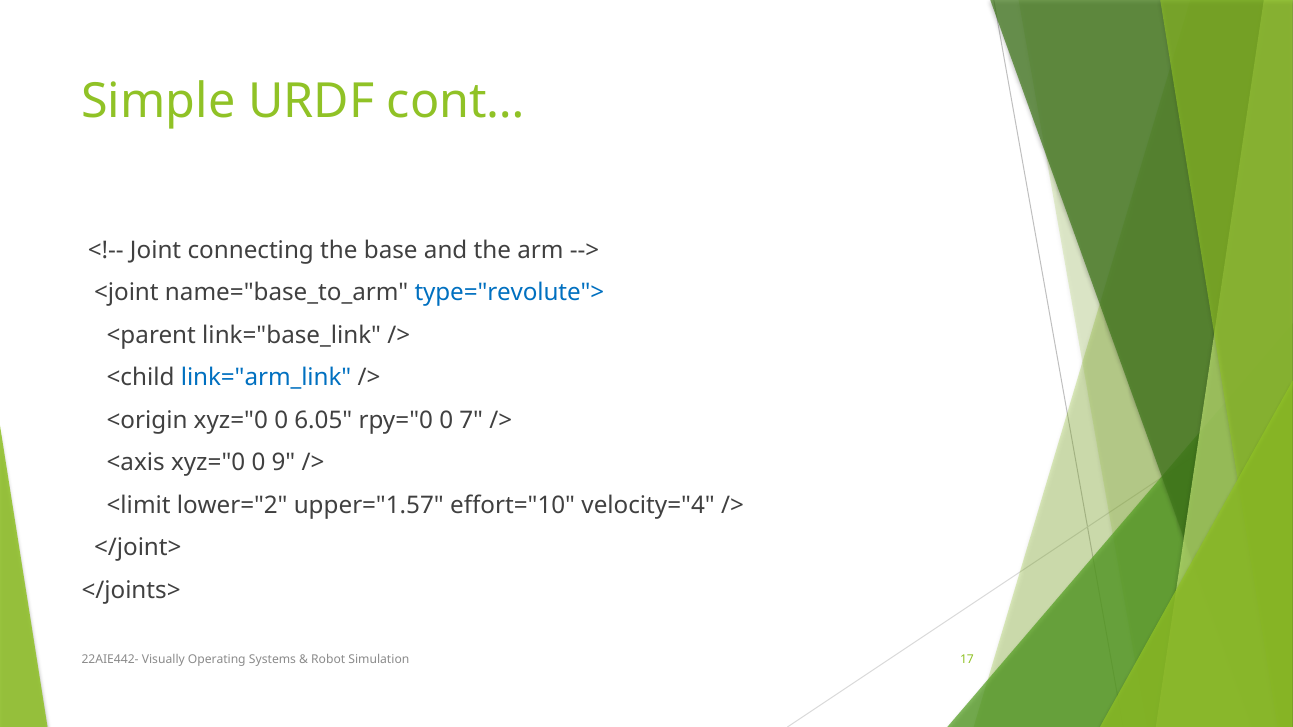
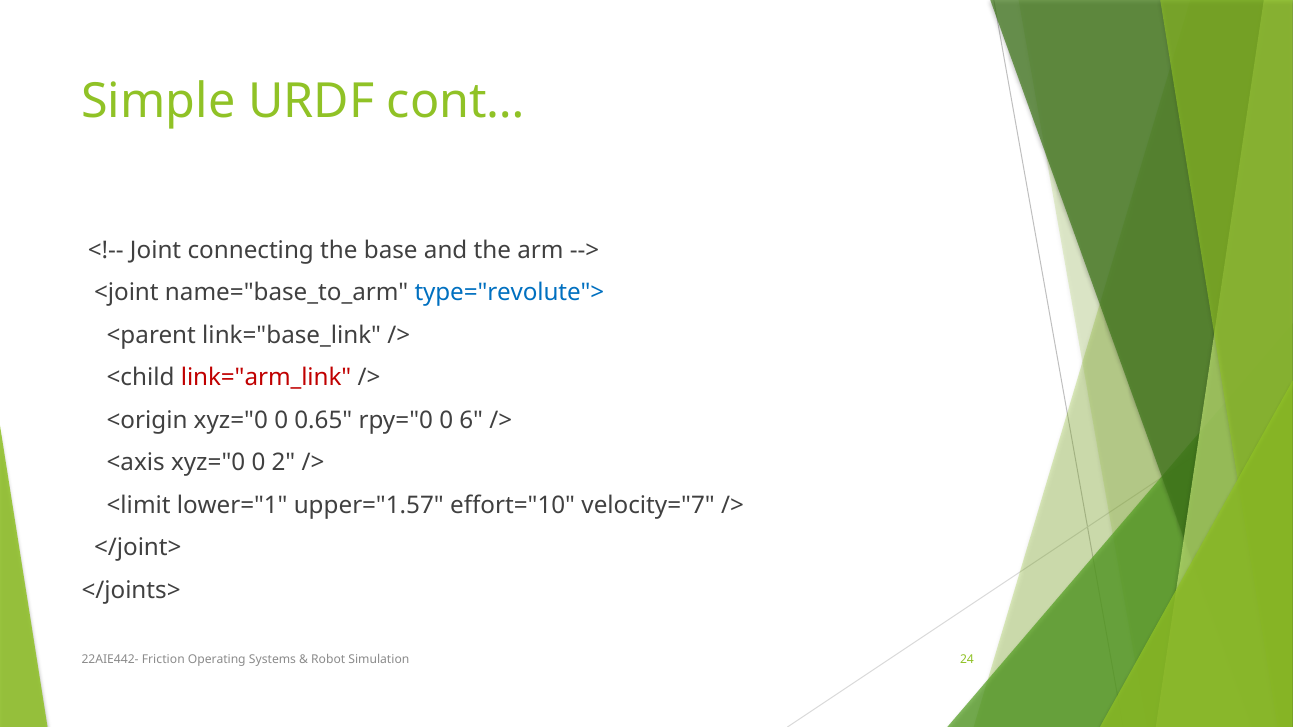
link="arm_link colour: blue -> red
6.05: 6.05 -> 0.65
7: 7 -> 6
9: 9 -> 2
lower="2: lower="2 -> lower="1
velocity="4: velocity="4 -> velocity="7
Visually: Visually -> Friction
17: 17 -> 24
